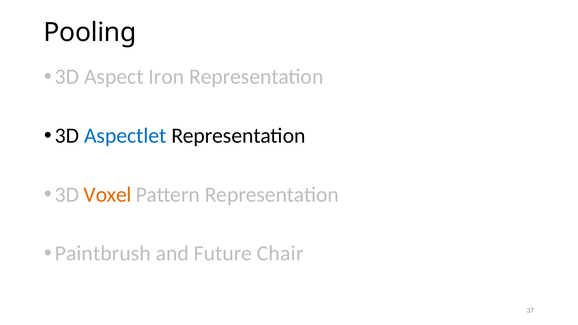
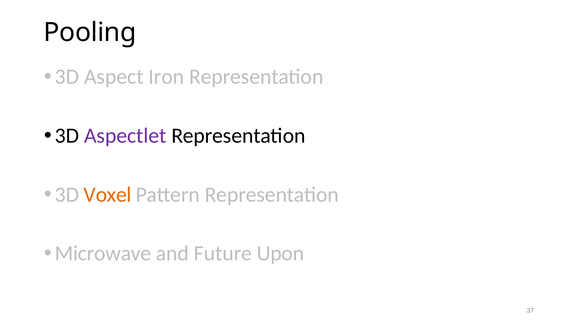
Aspectlet colour: blue -> purple
Paintbrush: Paintbrush -> Microwave
Chair: Chair -> Upon
